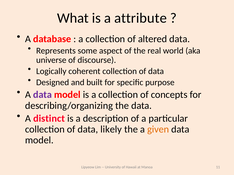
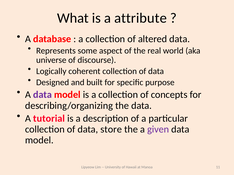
distinct: distinct -> tutorial
likely: likely -> store
given colour: orange -> purple
